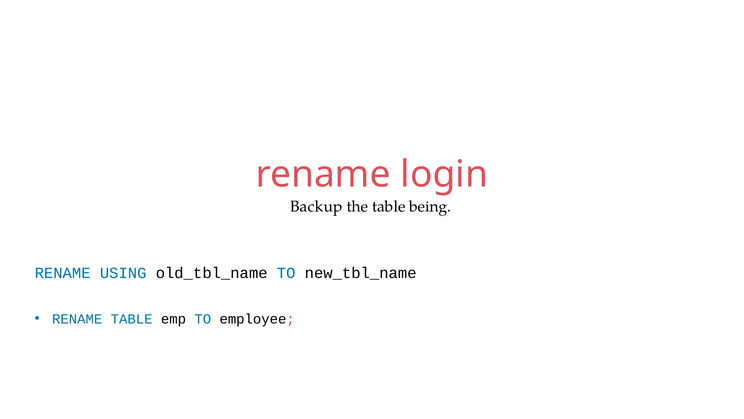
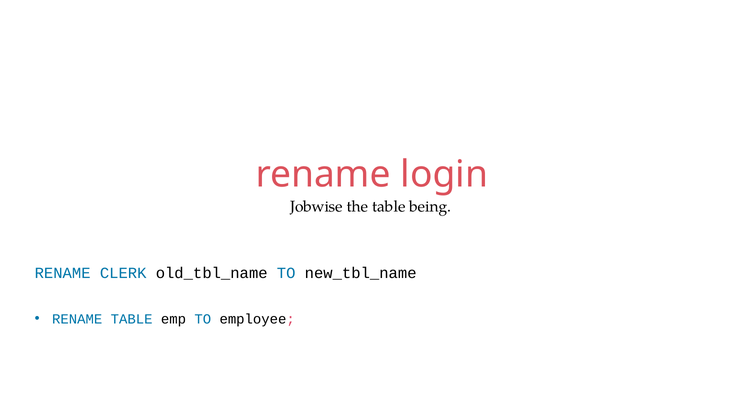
Backup: Backup -> Jobwise
USING: USING -> CLERK
